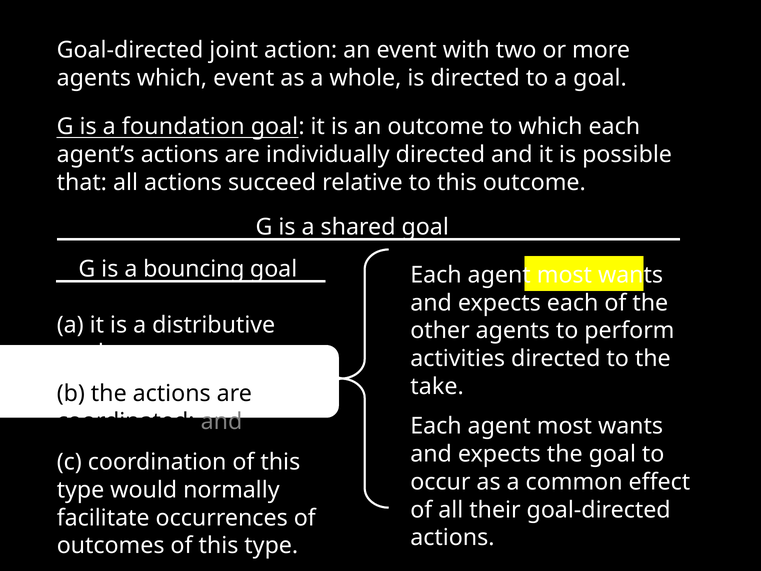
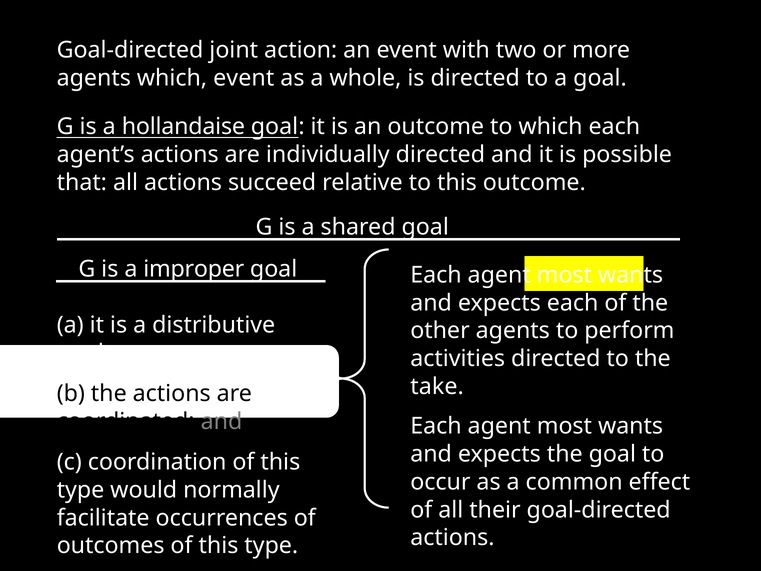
foundation: foundation -> hollandaise
bouncing: bouncing -> improper
